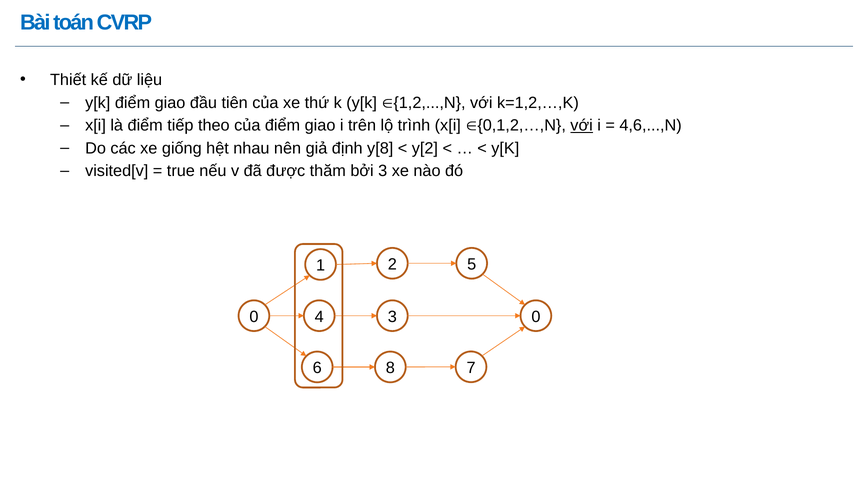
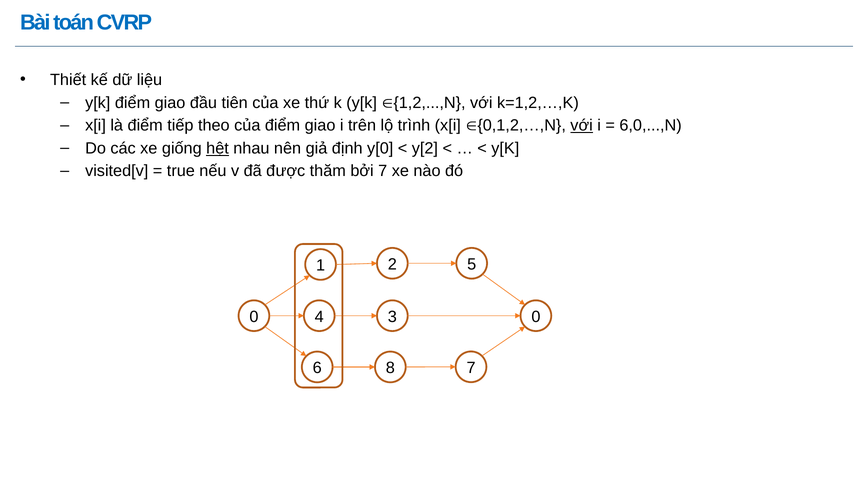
4,6,...,N: 4,6,...,N -> 6,0,...,N
hệt underline: none -> present
y[8: y[8 -> y[0
bởi 3: 3 -> 7
